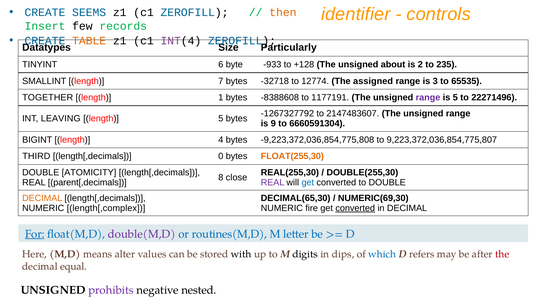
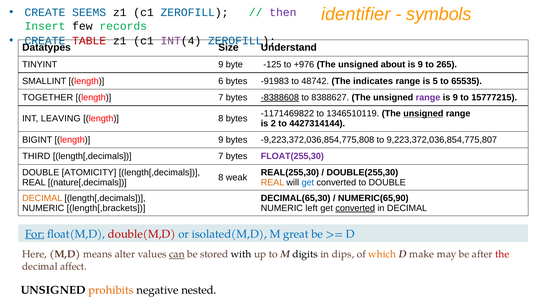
controls: controls -> symbols
then colour: orange -> purple
TABLE colour: orange -> red
Particularly: Particularly -> Understand
TINYINT 6: 6 -> 9
-933: -933 -> -125
+128: +128 -> +976
2 at (420, 65): 2 -> 9
235: 235 -> 265
7: 7 -> 6
-32718: -32718 -> -91983
12774: 12774 -> 48742
assigned: assigned -> indicates
3: 3 -> 5
length 1: 1 -> 7
-8388608 underline: none -> present
1177191: 1177191 -> 8388627
5 at (455, 98): 5 -> 9
22271496: 22271496 -> 15777215
-1267327792: -1267327792 -> -1171469822
2147483607: 2147483607 -> 1346510119
unsigned at (423, 114) underline: none -> present
length 5: 5 -> 8
9: 9 -> 2
6660591304: 6660591304 -> 4427314144
length 4: 4 -> 9
length[,decimals 0: 0 -> 7
FLOAT(255,30 colour: orange -> purple
close: close -> weak
parent[,decimals: parent[,decimals -> nature[,decimals
REAL at (273, 183) colour: purple -> orange
NUMERIC(69,30: NUMERIC(69,30 -> NUMERIC(65,90
length[,complex: length[,complex -> length[,brackets
fire: fire -> left
double(M,D colour: purple -> red
routines(M,D: routines(M,D -> isolated(M,D
letter: letter -> great
can underline: none -> present
which colour: blue -> orange
refers: refers -> make
equal: equal -> affect
prohibits colour: purple -> orange
